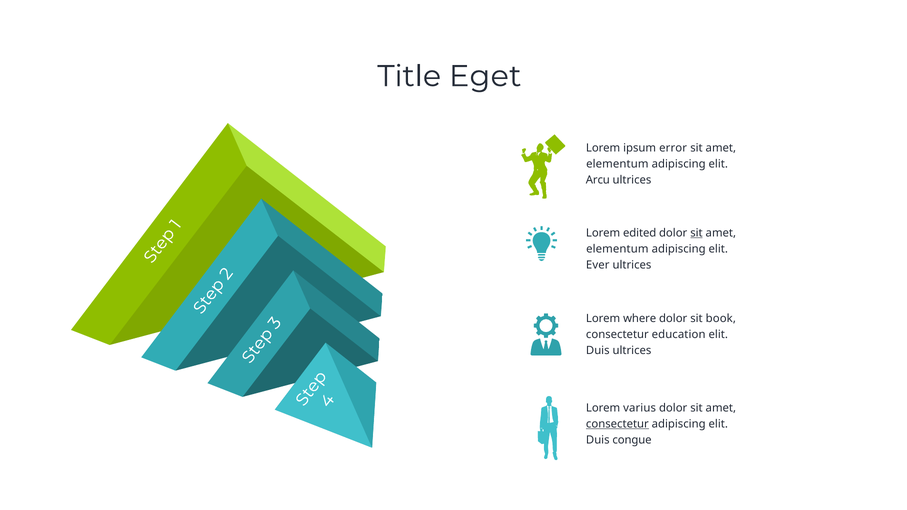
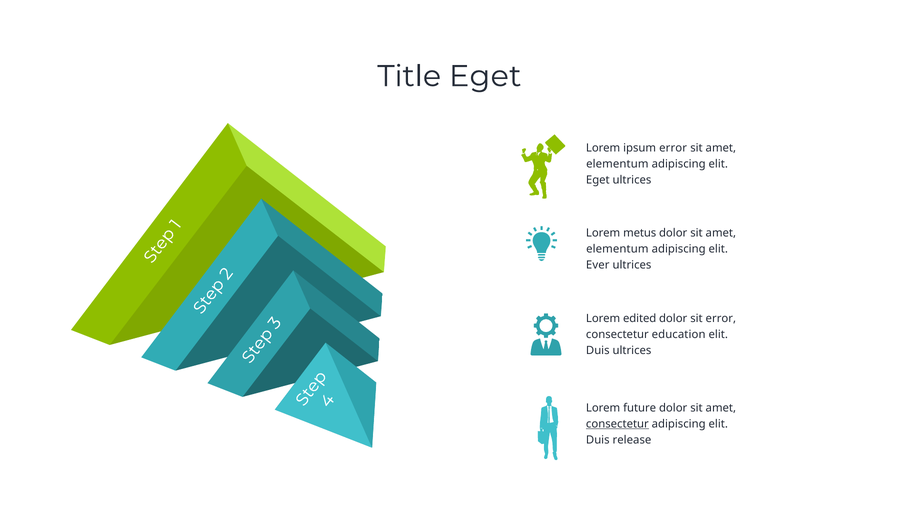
Arcu at (598, 180): Arcu -> Eget
edited: edited -> metus
sit at (696, 233) underline: present -> none
where: where -> edited
sit book: book -> error
varius: varius -> future
congue: congue -> release
